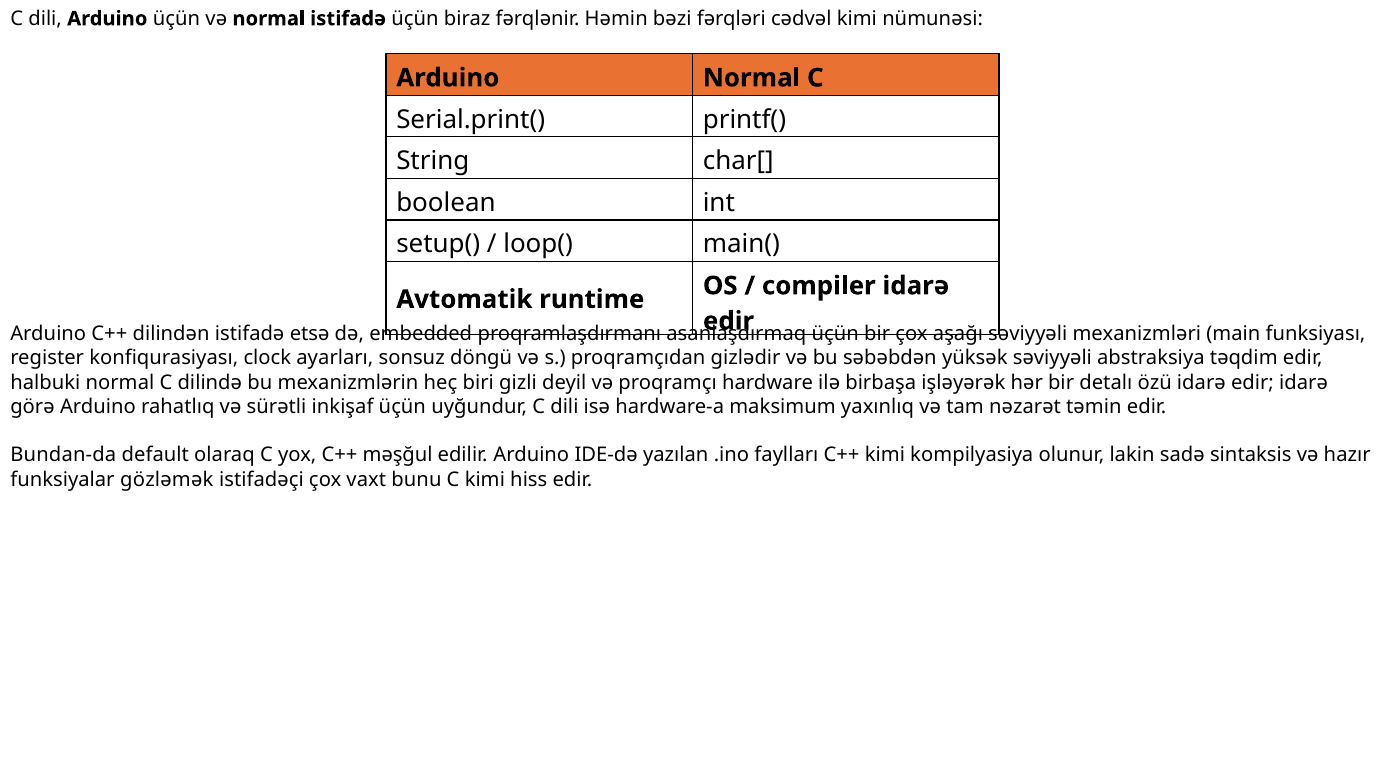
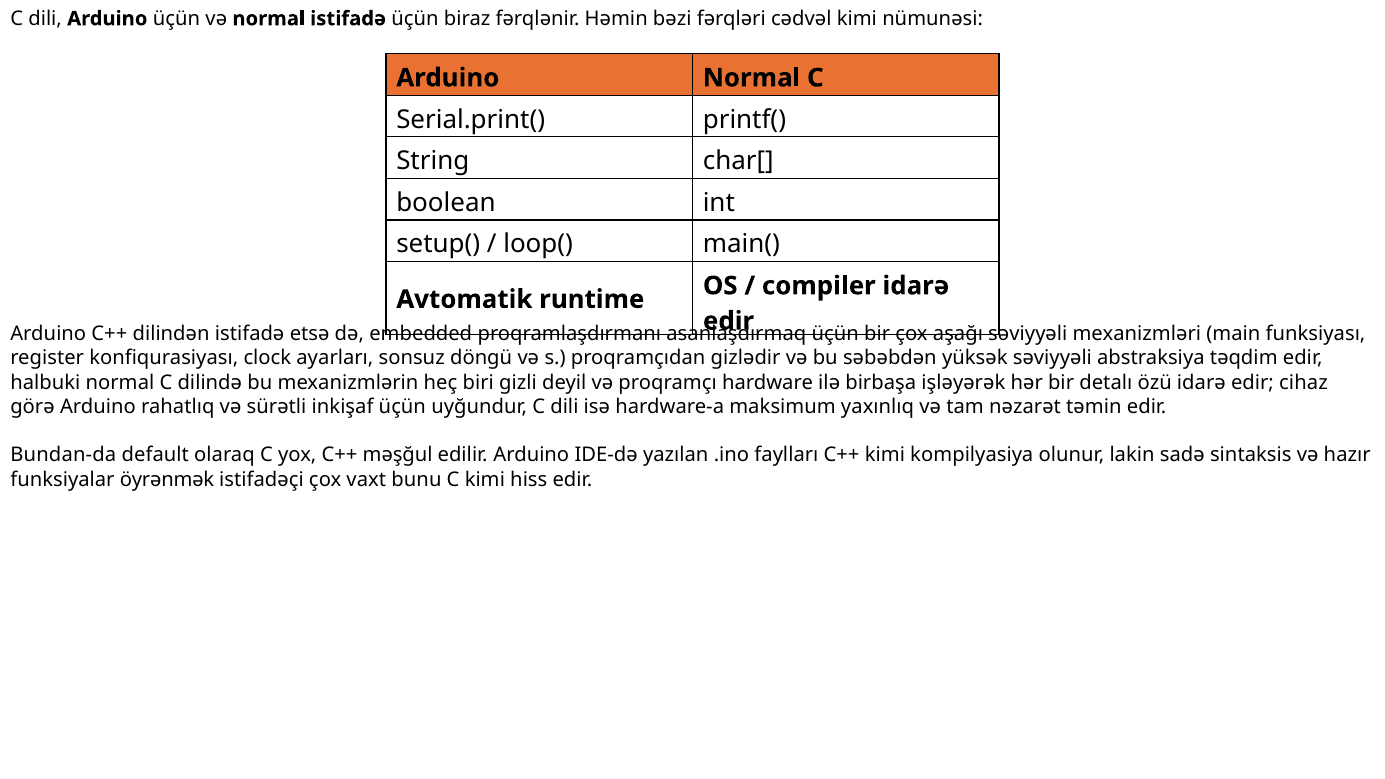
edir idarə: idarə -> cihaz
gözləmək: gözləmək -> öyrənmək
